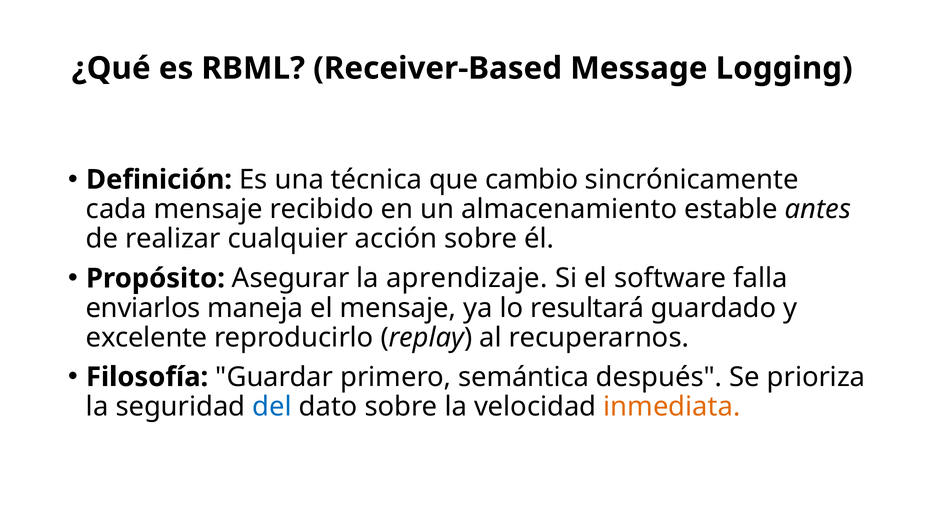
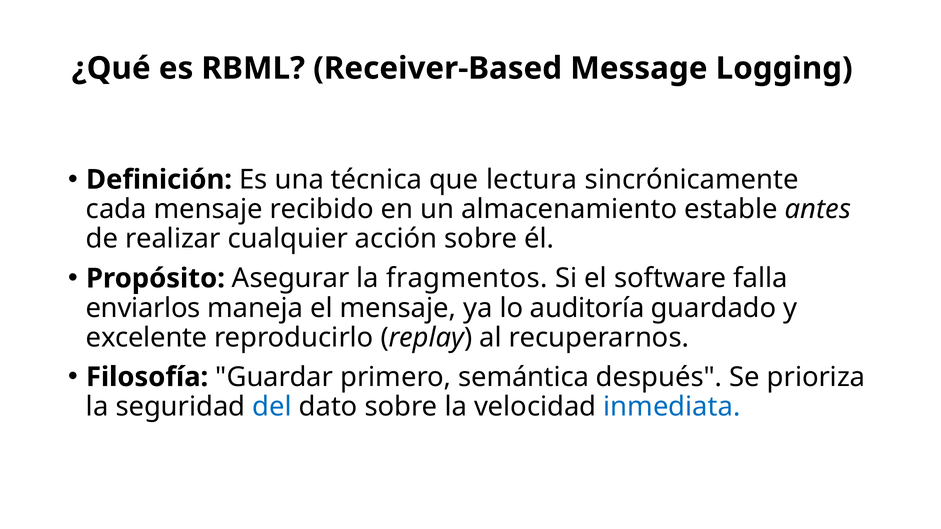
cambio: cambio -> lectura
aprendizaje: aprendizaje -> fragmentos
resultará: resultará -> auditoría
inmediata colour: orange -> blue
